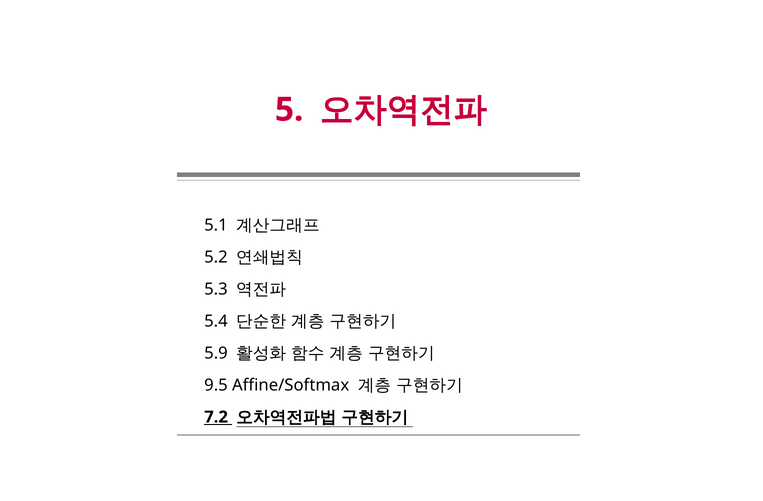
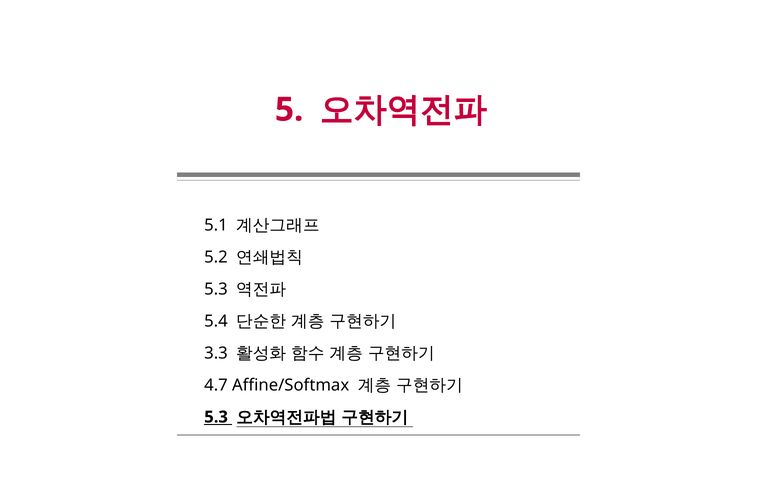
5.9: 5.9 -> 3.3
9.5: 9.5 -> 4.7
7.2 at (216, 417): 7.2 -> 5.3
